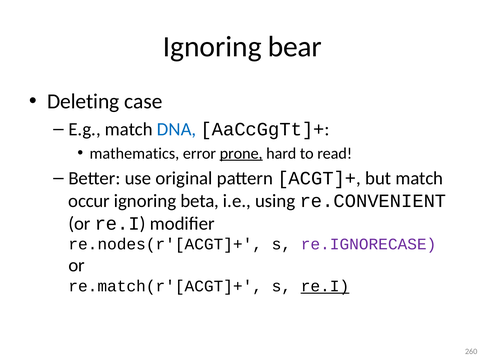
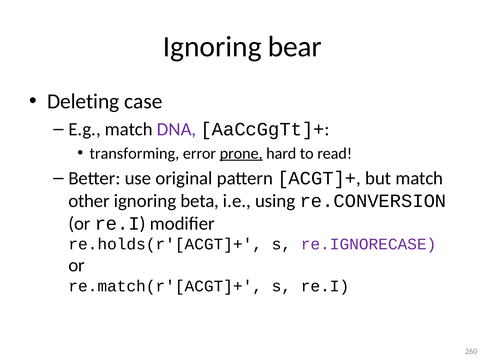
DNA colour: blue -> purple
mathematics: mathematics -> transforming
occur: occur -> other
re.CONVENIENT: re.CONVENIENT -> re.CONVERSION
re.nodes(r'[ACGT]+: re.nodes(r'[ACGT]+ -> re.holds(r'[ACGT]+
re.I at (325, 286) underline: present -> none
